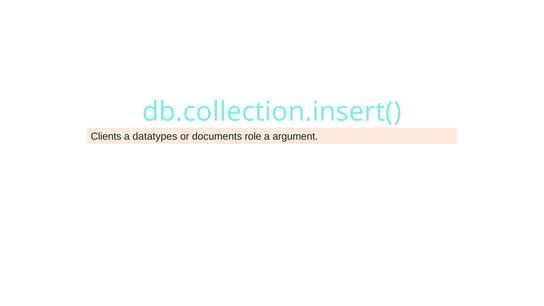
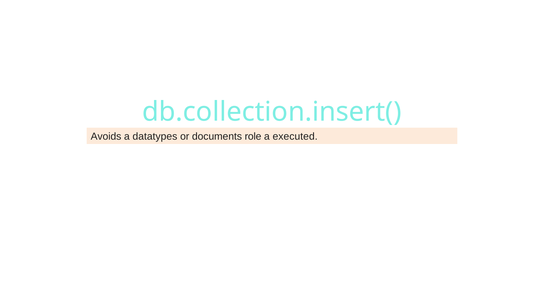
Clients: Clients -> Avoids
argument: argument -> executed
